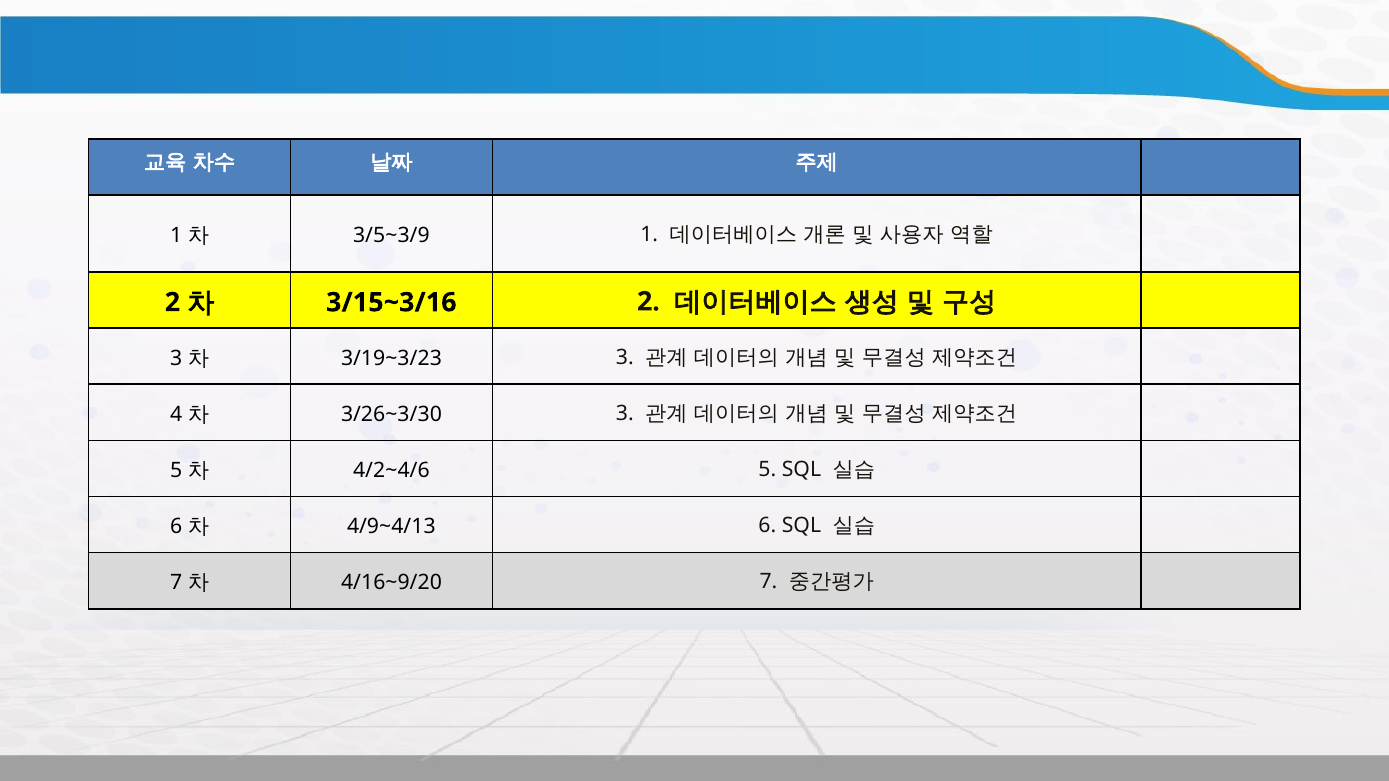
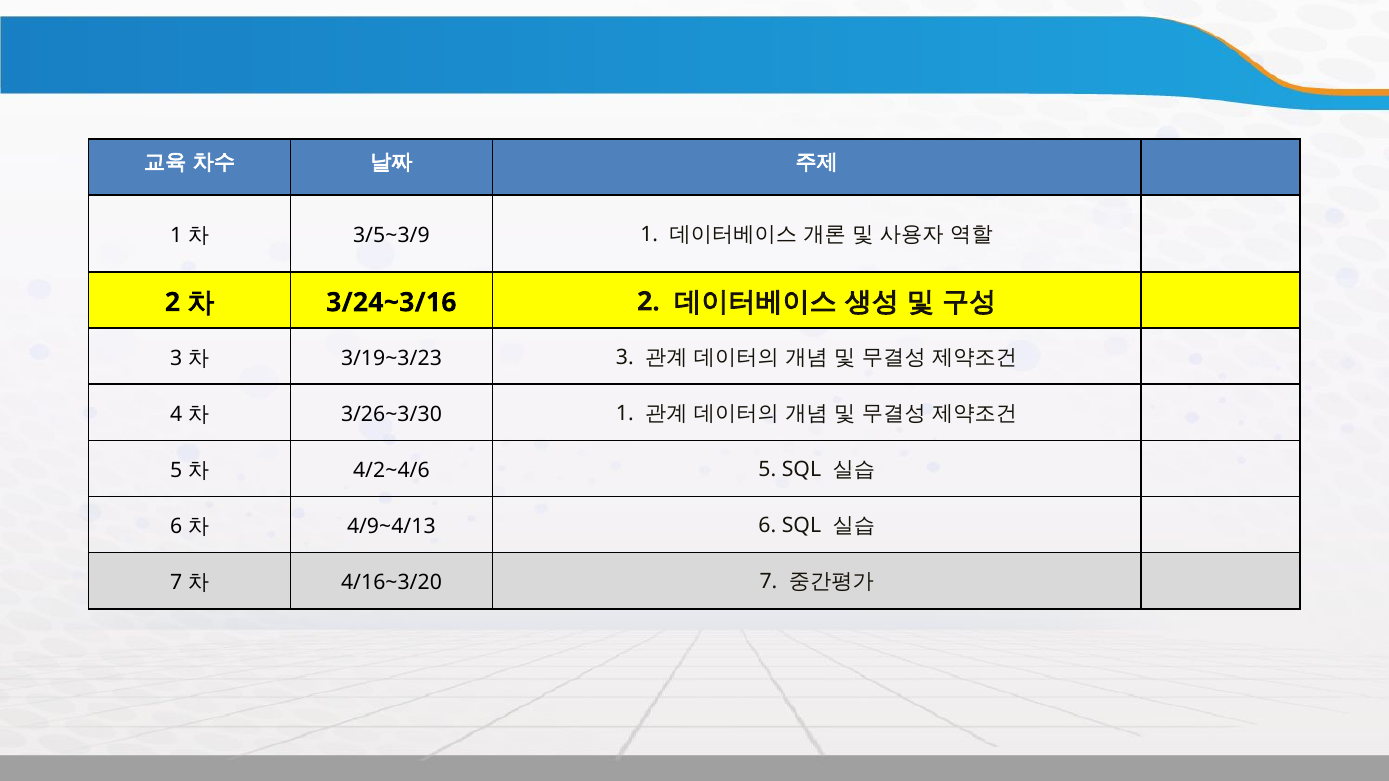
3/15~3/16: 3/15~3/16 -> 3/24~3/16
3/26~3/30 3: 3 -> 1
4/16~9/20: 4/16~9/20 -> 4/16~3/20
